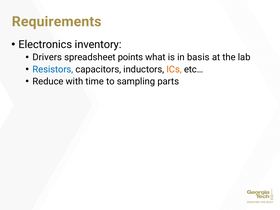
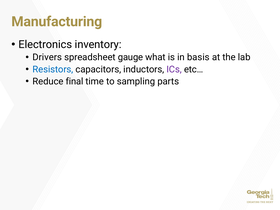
Requirements: Requirements -> Manufacturing
points: points -> gauge
ICs colour: orange -> purple
with: with -> final
